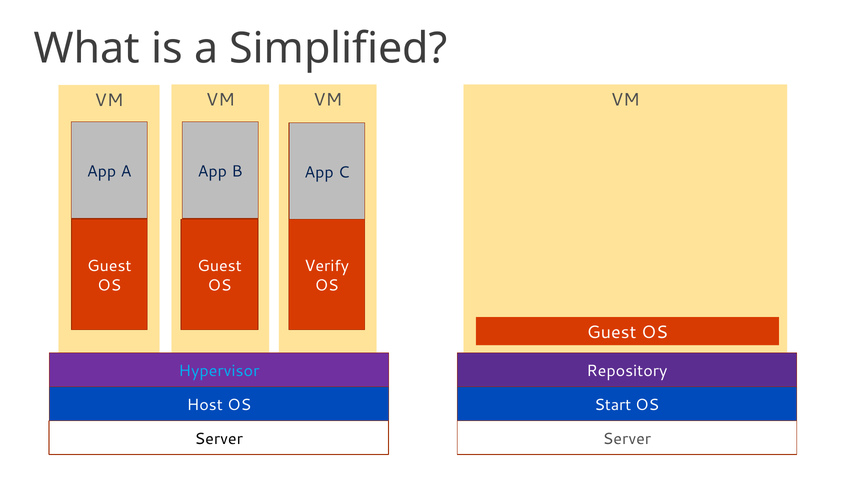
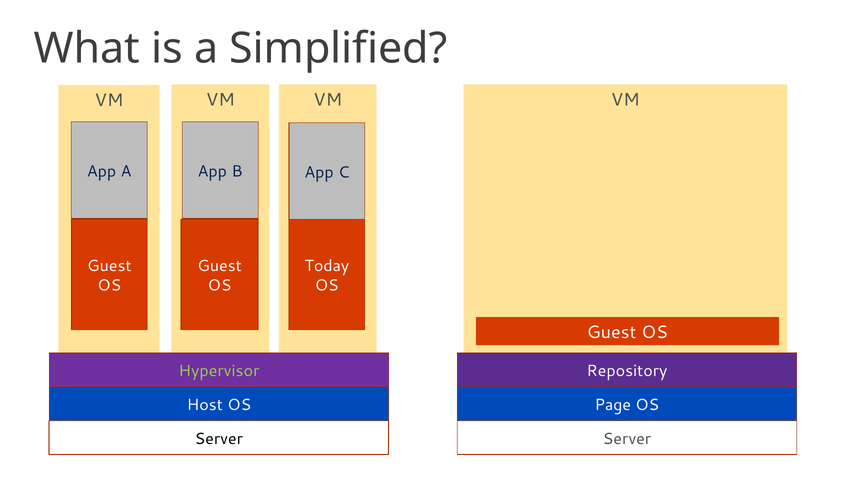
Verify: Verify -> Today
Hypervisor colour: light blue -> light green
Start: Start -> Page
